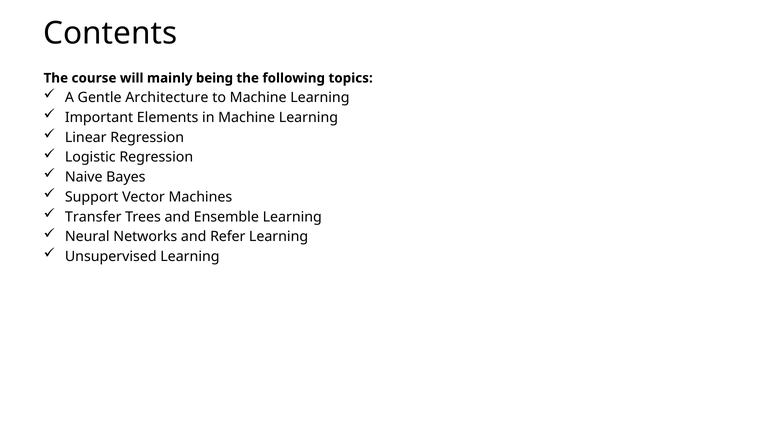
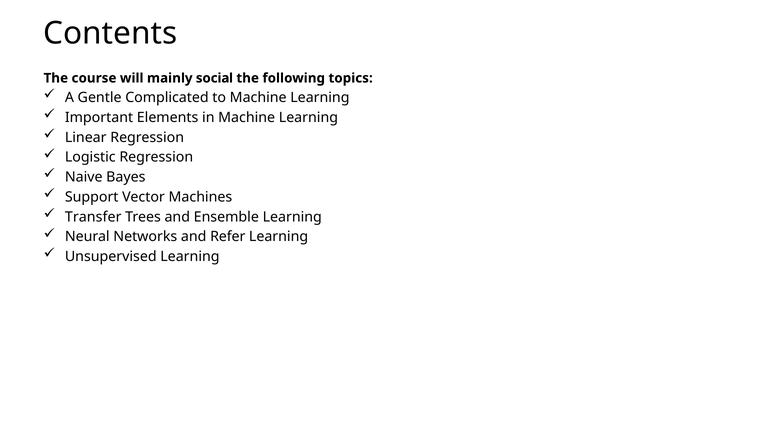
being: being -> social
Architecture: Architecture -> Complicated
